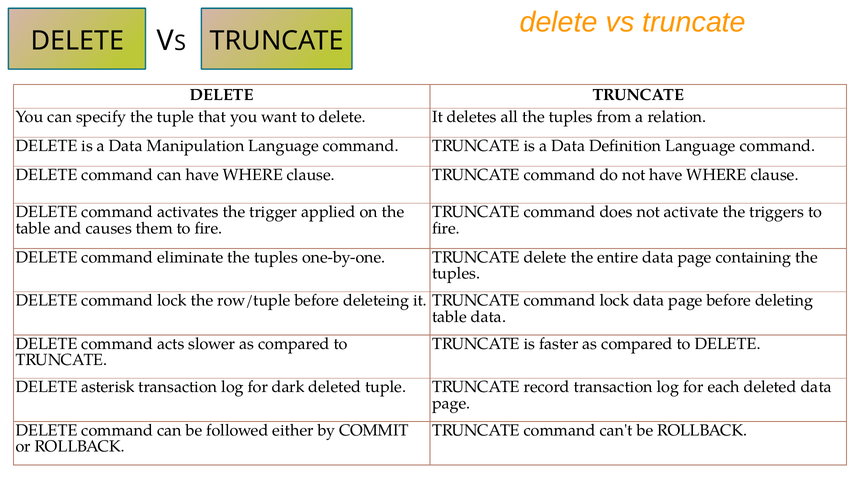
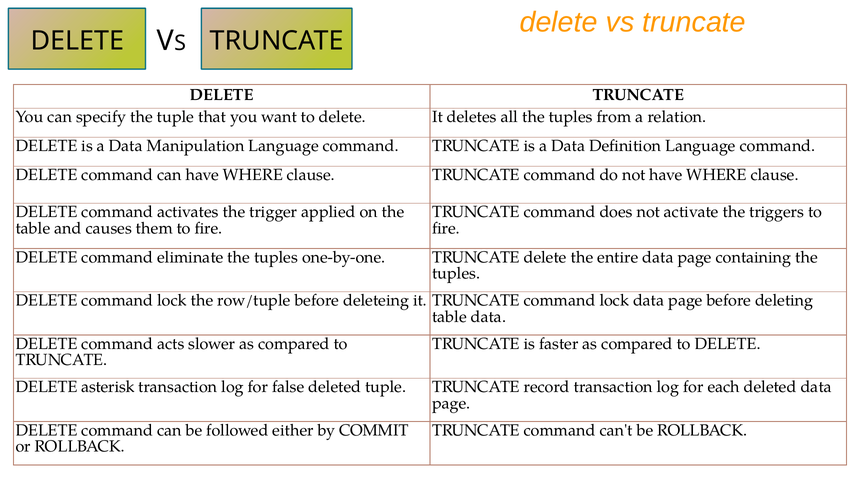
dark: dark -> false
